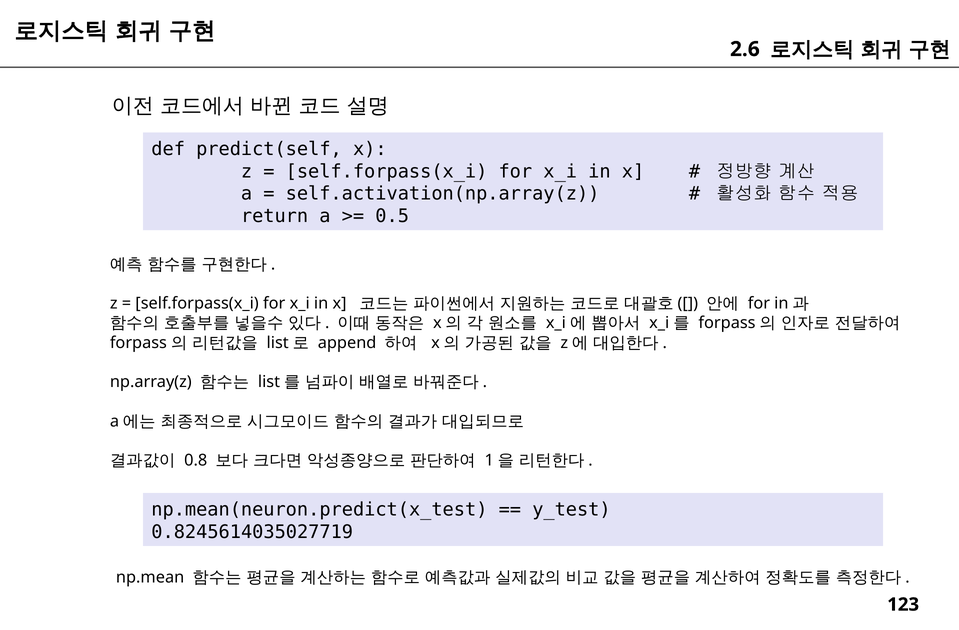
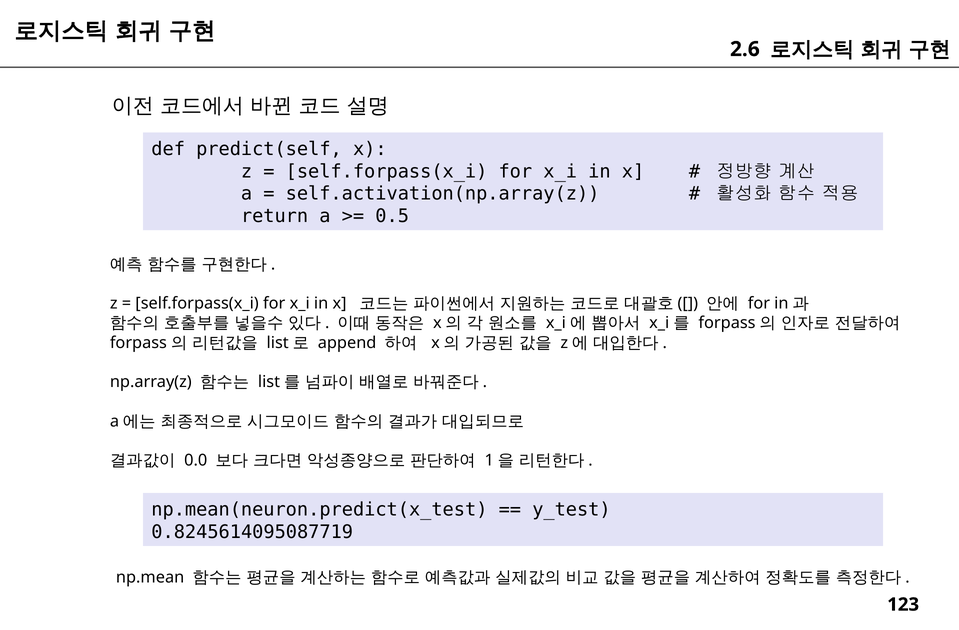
0.8: 0.8 -> 0.0
0.8245614035027719: 0.8245614035027719 -> 0.8245614095087719
